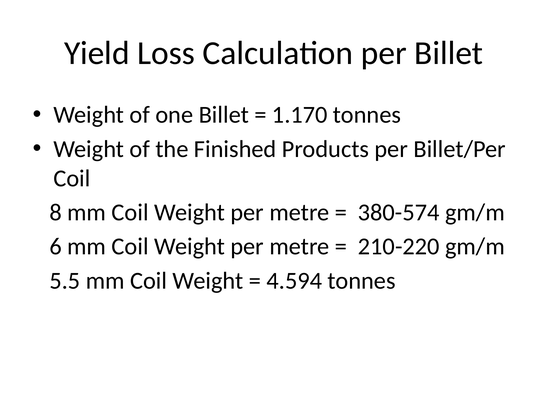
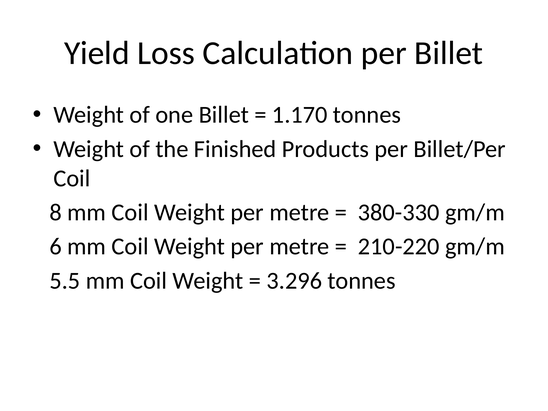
380-574: 380-574 -> 380-330
4.594: 4.594 -> 3.296
